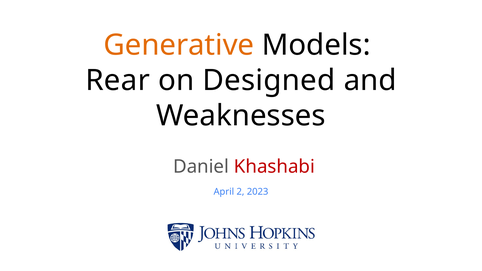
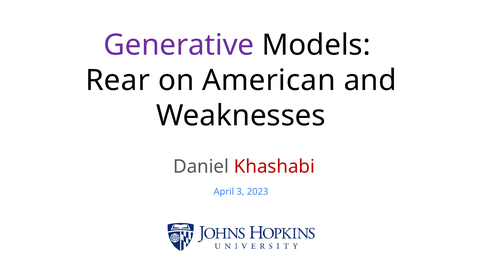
Generative colour: orange -> purple
Designed: Designed -> American
2: 2 -> 3
